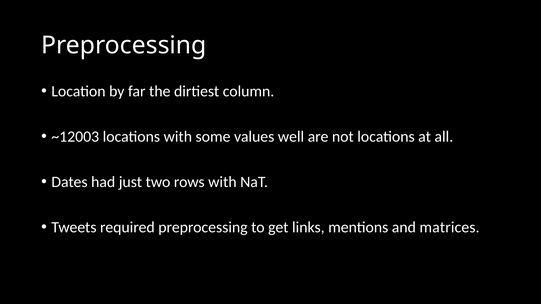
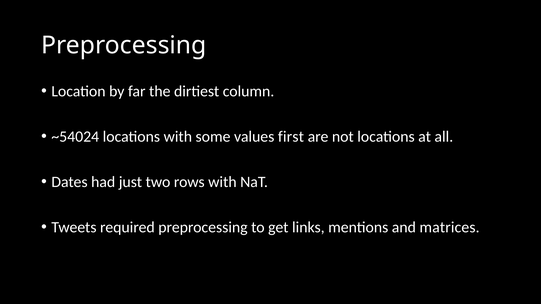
~12003: ~12003 -> ~54024
well: well -> first
